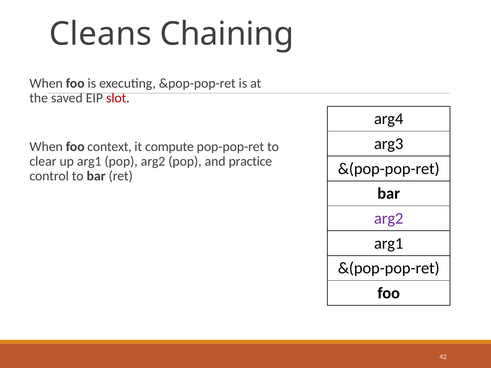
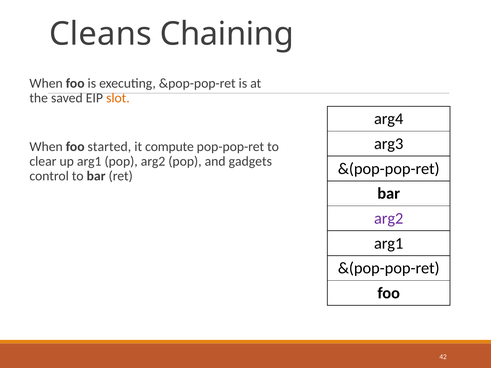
slot colour: red -> orange
context: context -> started
practice: practice -> gadgets
